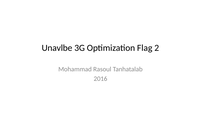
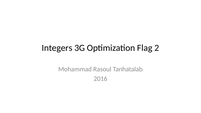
Unavlbe: Unavlbe -> Integers
